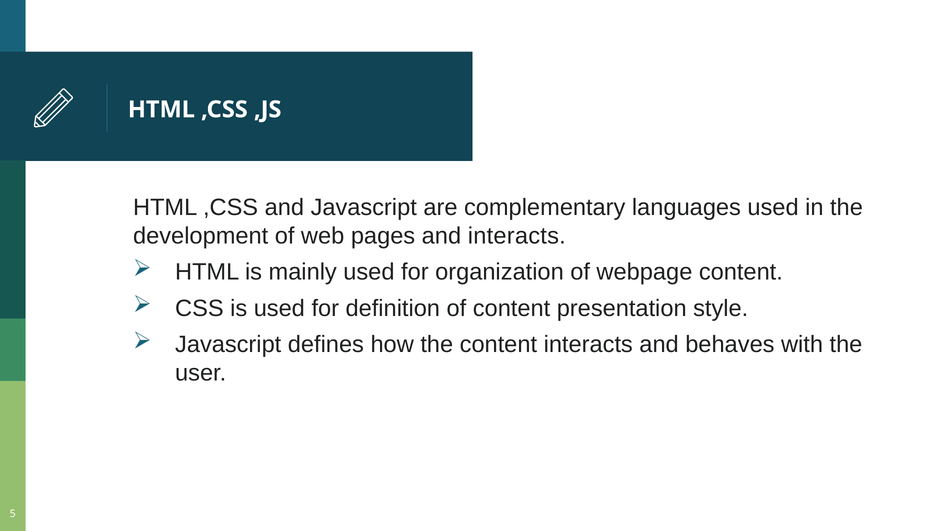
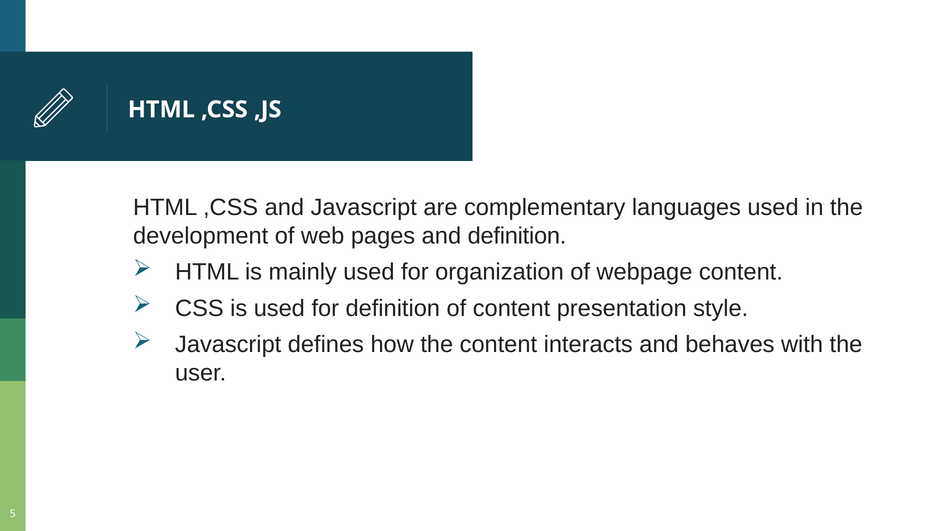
and interacts: interacts -> definition
